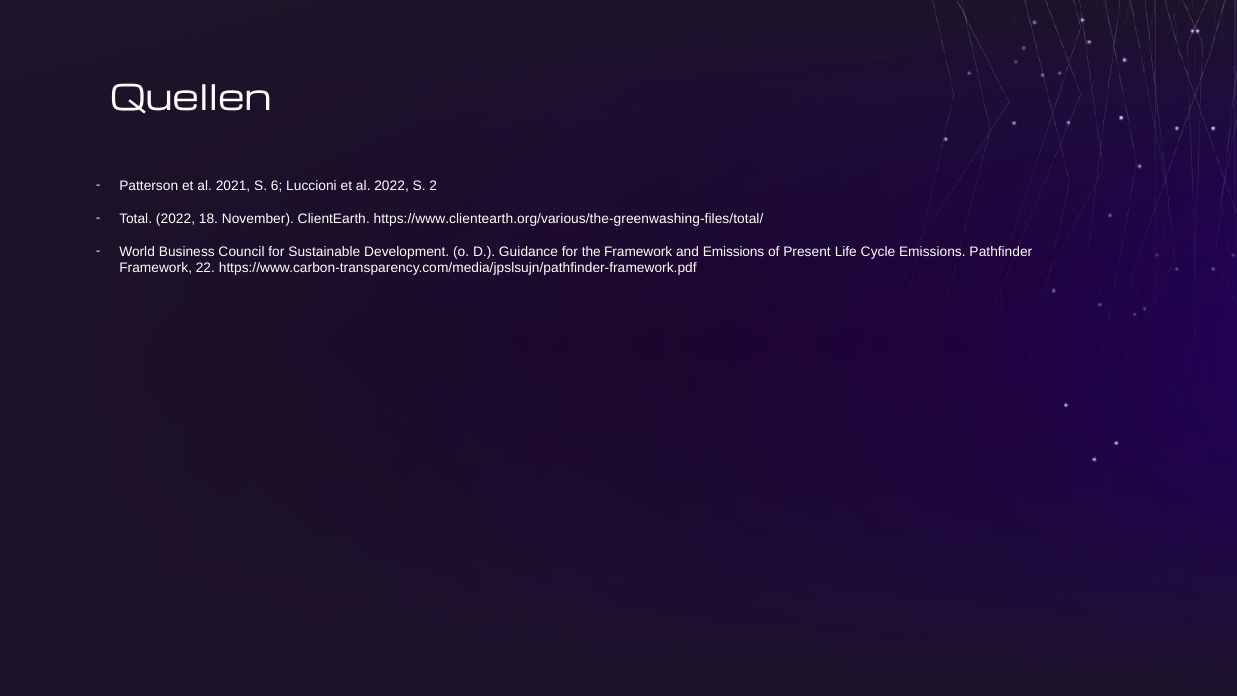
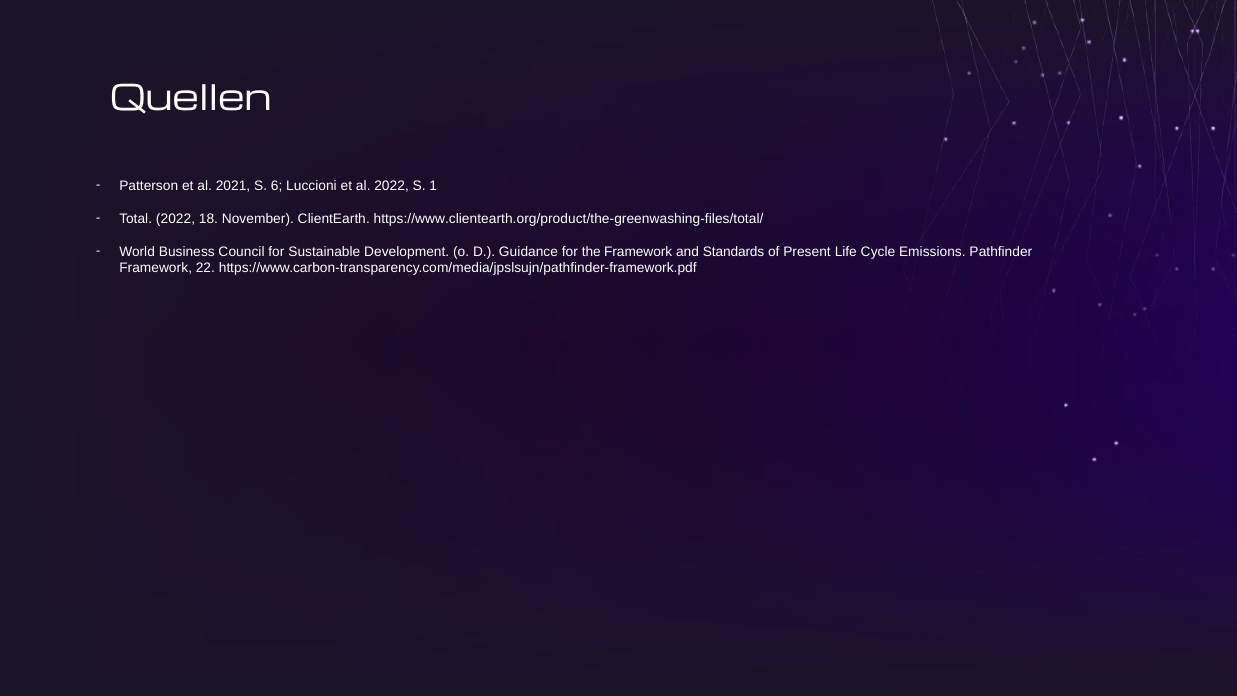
2: 2 -> 1
https://www.clientearth.org/various/the-greenwashing-files/total/: https://www.clientearth.org/various/the-greenwashing-files/total/ -> https://www.clientearth.org/product/the-greenwashing-files/total/
and Emissions: Emissions -> Standards
